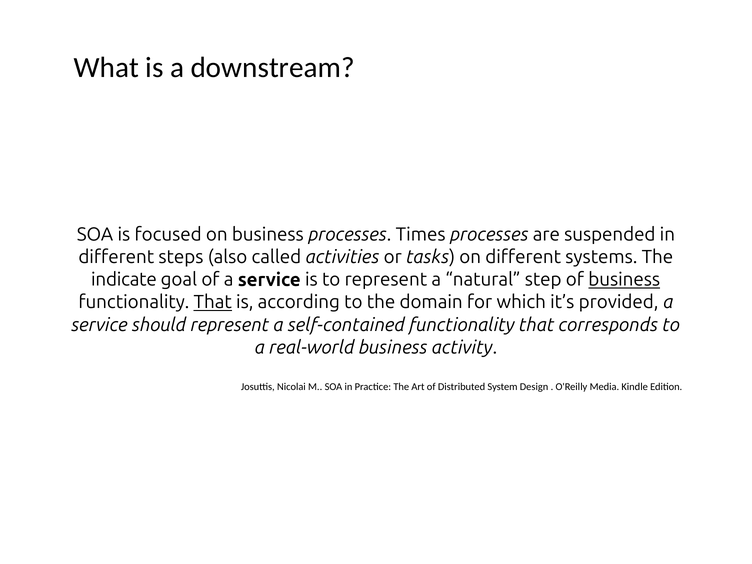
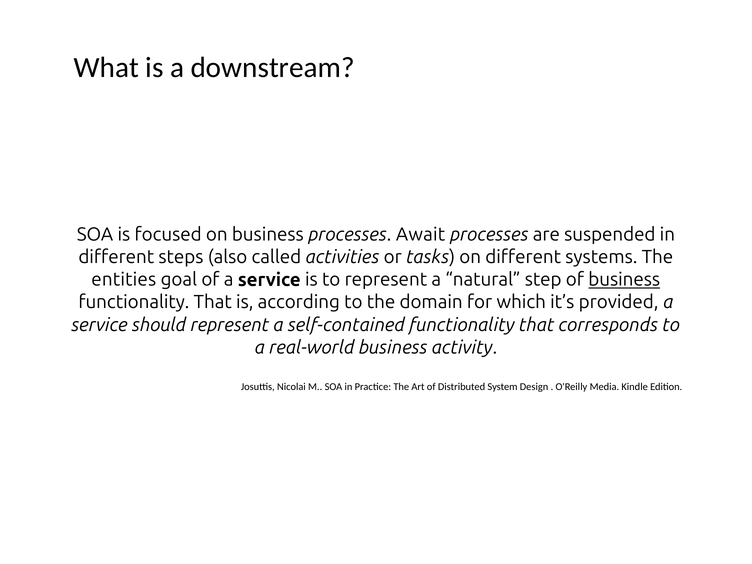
Times: Times -> Await
indicate: indicate -> entities
That at (213, 302) underline: present -> none
